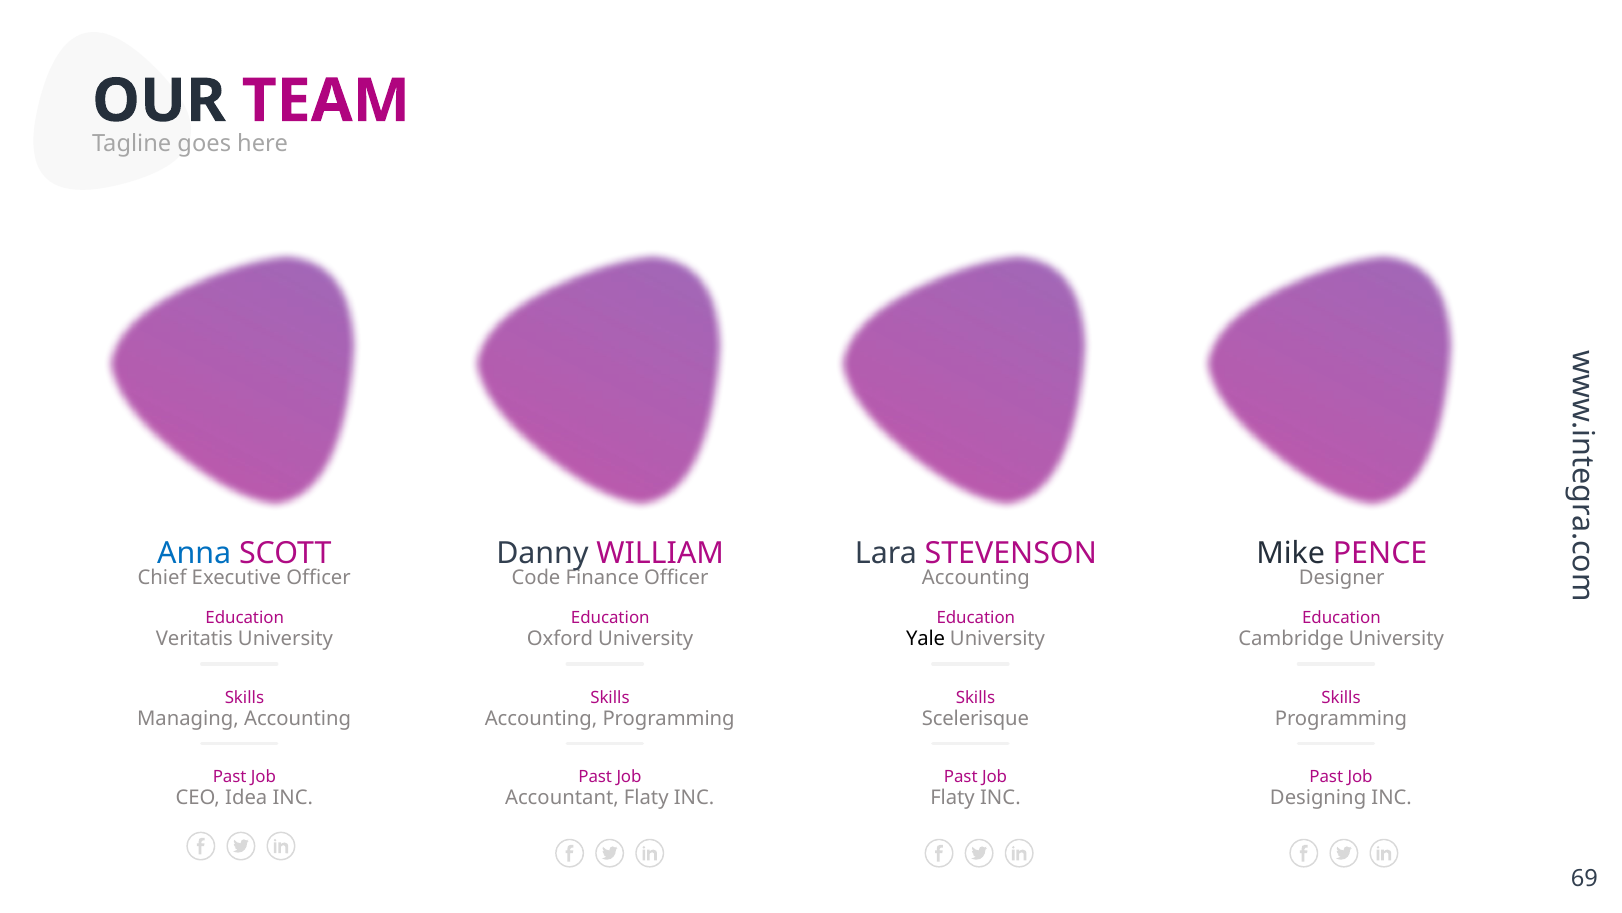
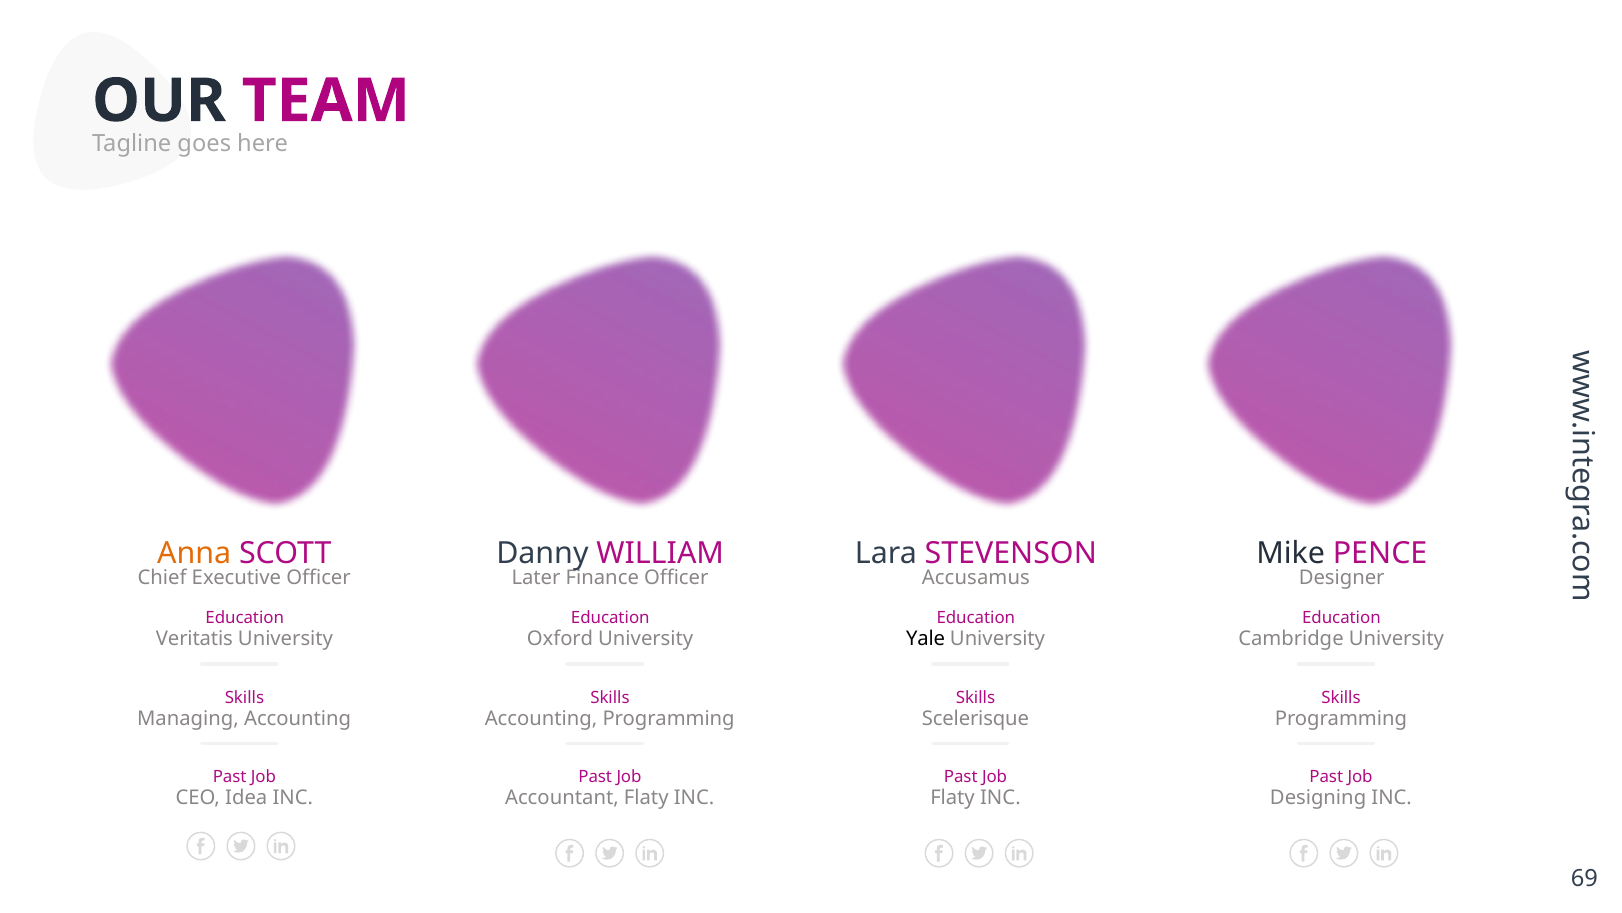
Anna colour: blue -> orange
Code: Code -> Later
Accounting at (976, 578): Accounting -> Accusamus
